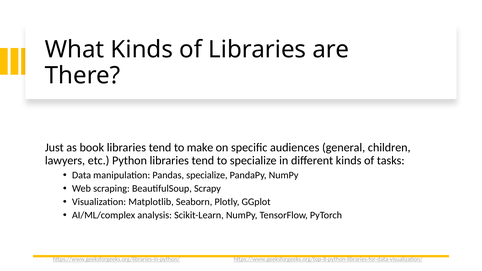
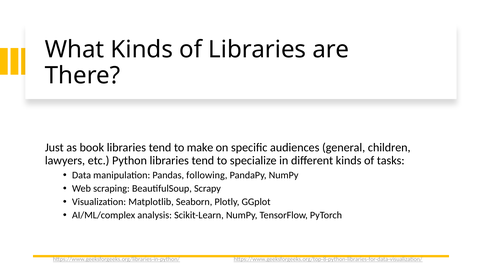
Pandas specialize: specialize -> following
